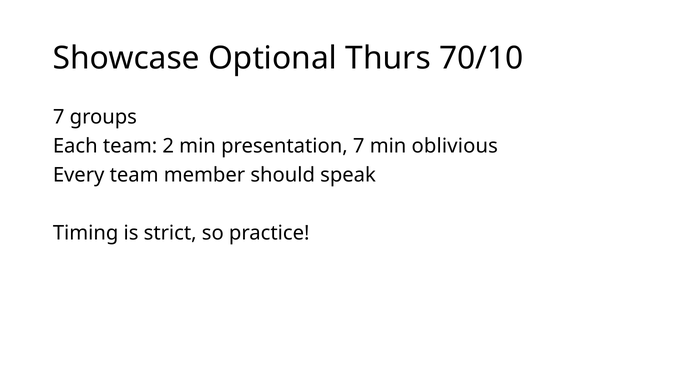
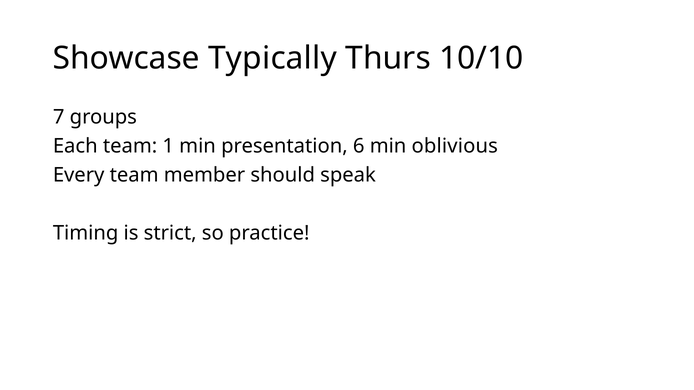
Optional: Optional -> Typically
70/10: 70/10 -> 10/10
2: 2 -> 1
presentation 7: 7 -> 6
